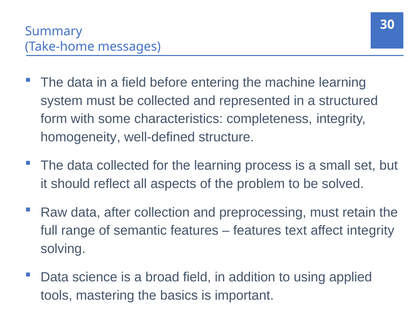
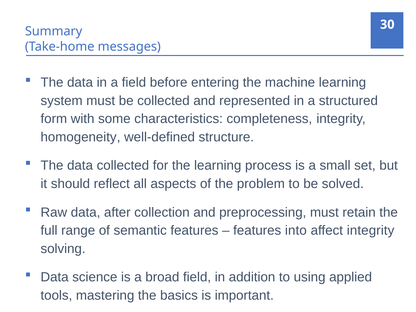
text: text -> into
